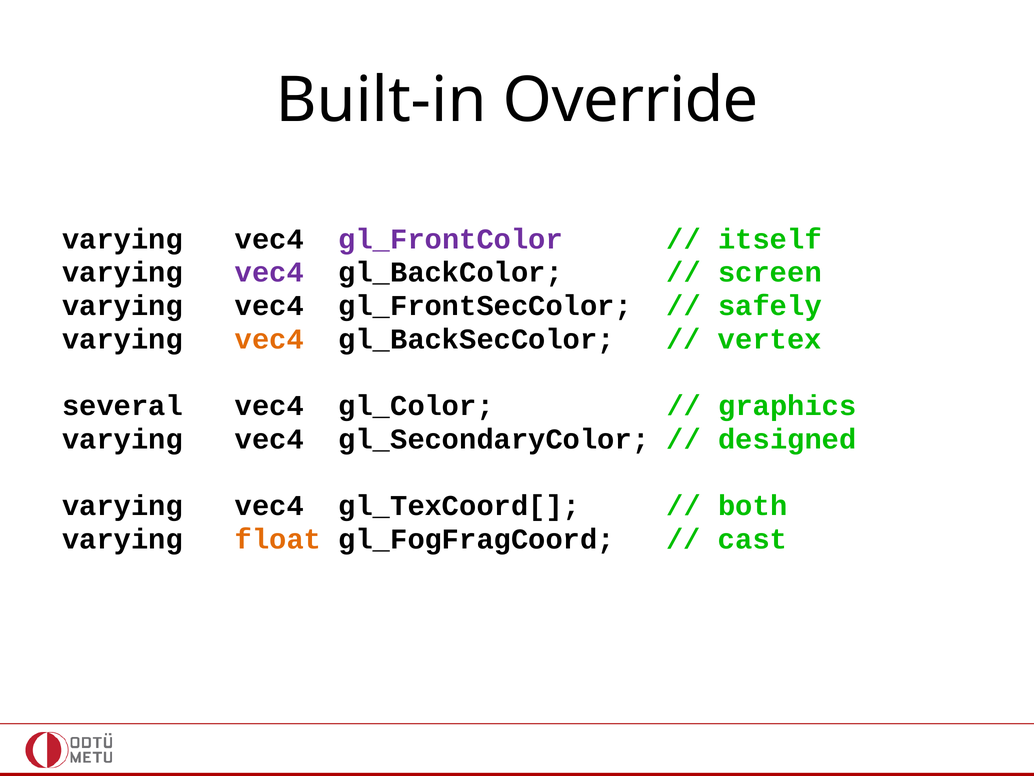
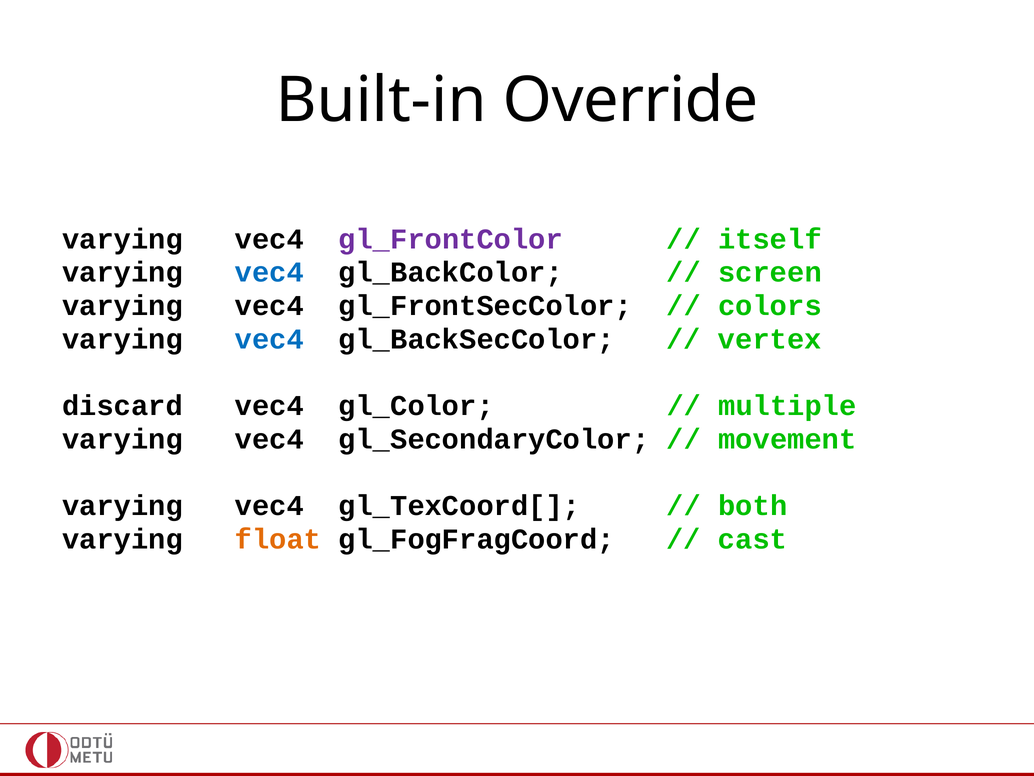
vec4 at (269, 272) colour: purple -> blue
safely: safely -> colors
vec4 at (269, 339) colour: orange -> blue
several: several -> discard
graphics: graphics -> multiple
designed: designed -> movement
